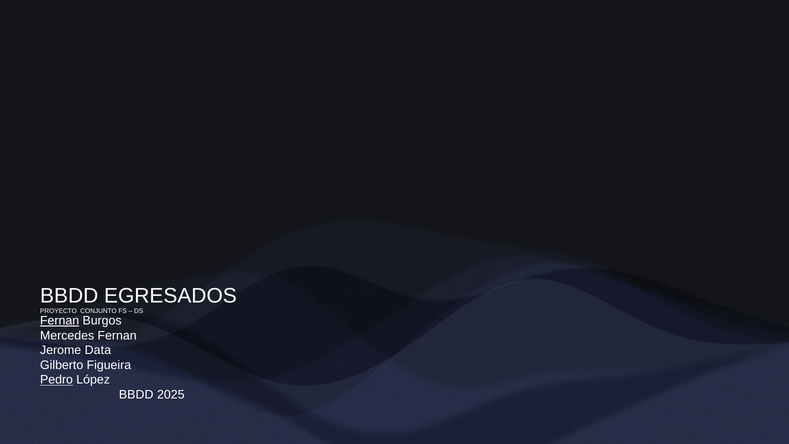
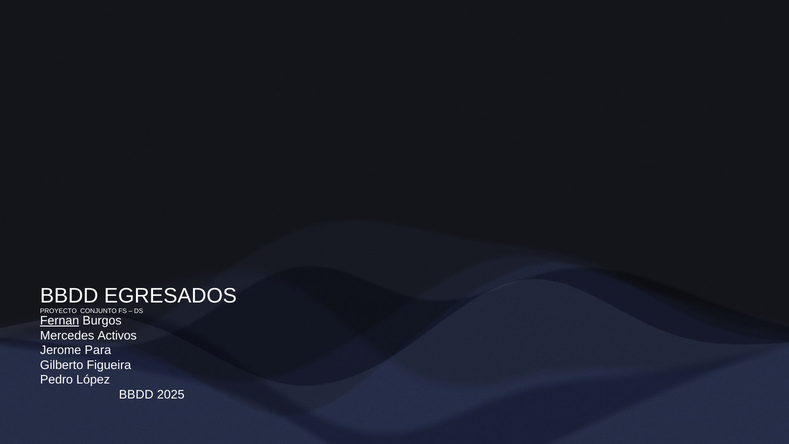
Mercedes Fernan: Fernan -> Activos
Data: Data -> Para
Pedro underline: present -> none
